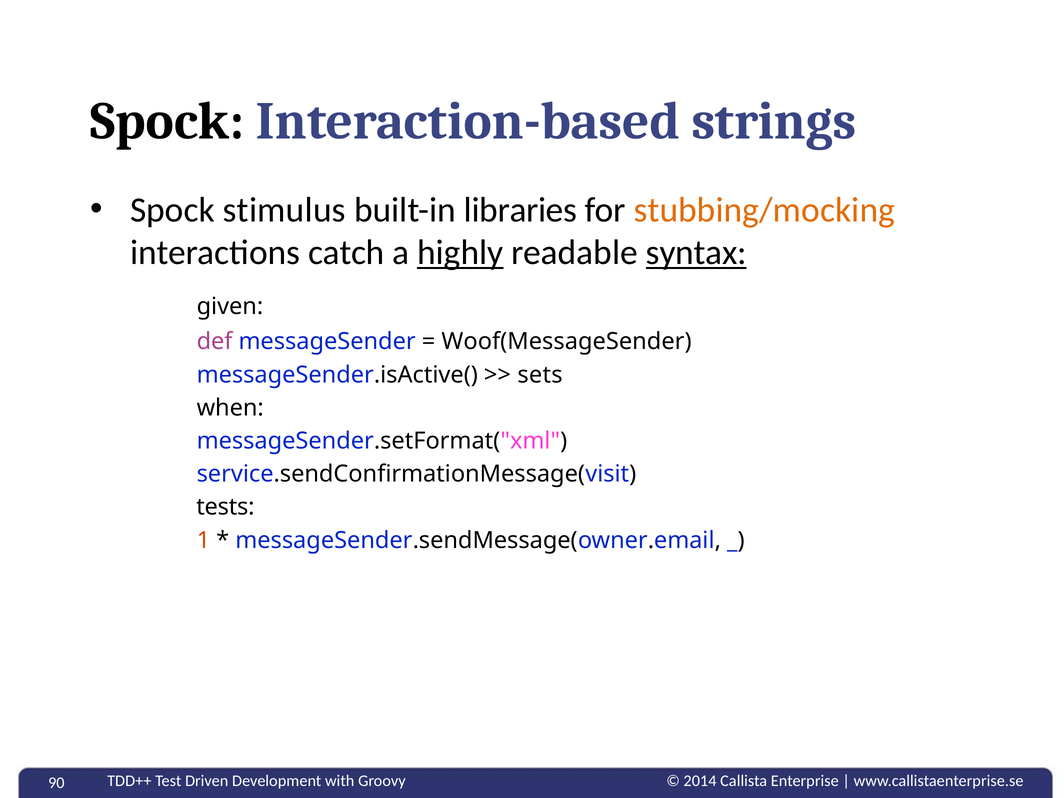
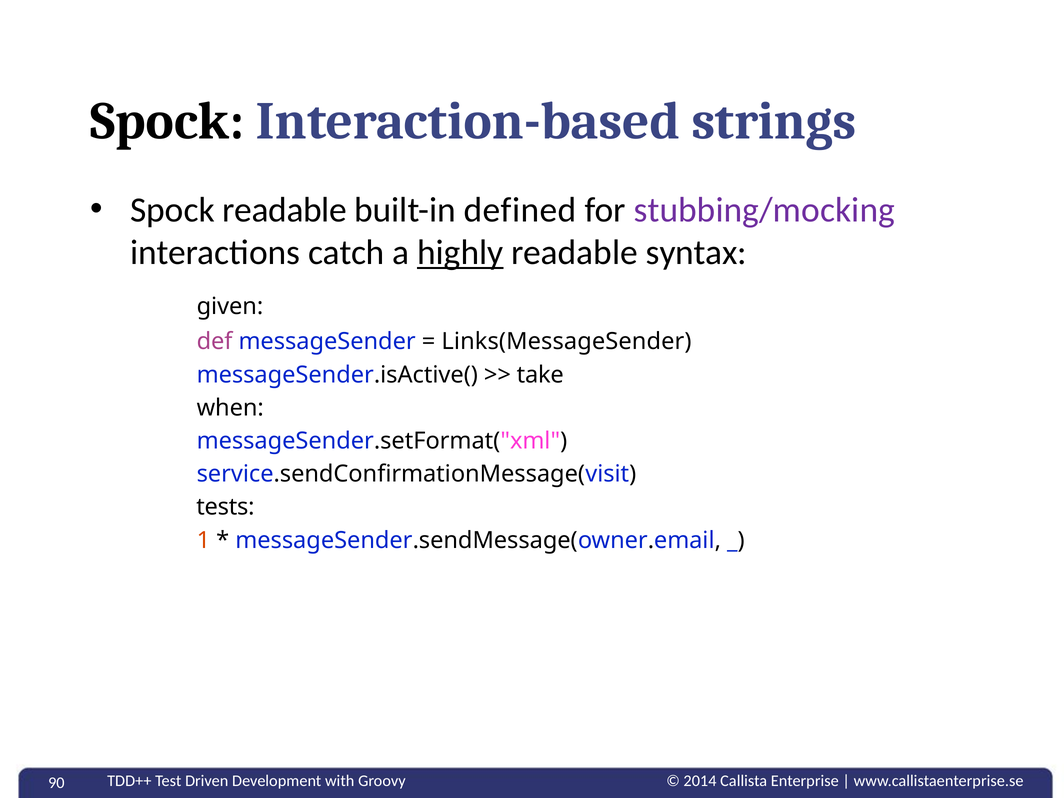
Spock stimulus: stimulus -> readable
libraries: libraries -> defined
stubbing/mocking colour: orange -> purple
syntax underline: present -> none
Woof(MessageSender: Woof(MessageSender -> Links(MessageSender
sets: sets -> take
